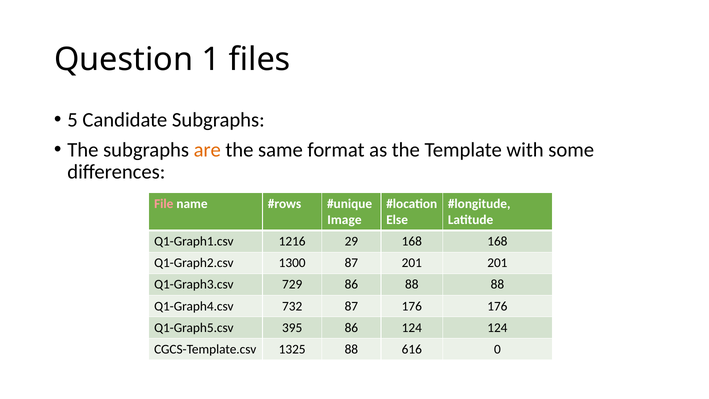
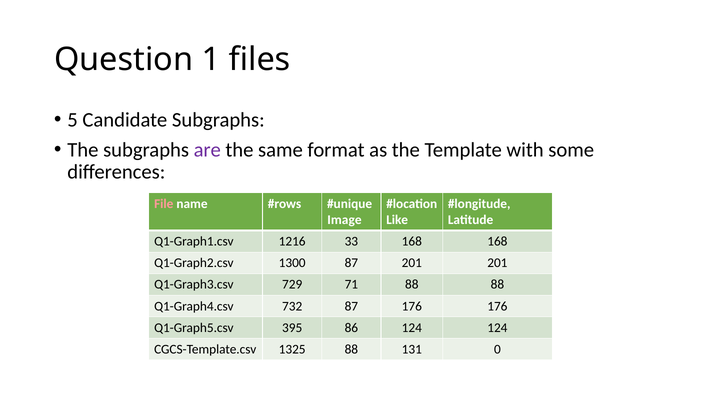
are colour: orange -> purple
Else: Else -> Like
29: 29 -> 33
729 86: 86 -> 71
616: 616 -> 131
